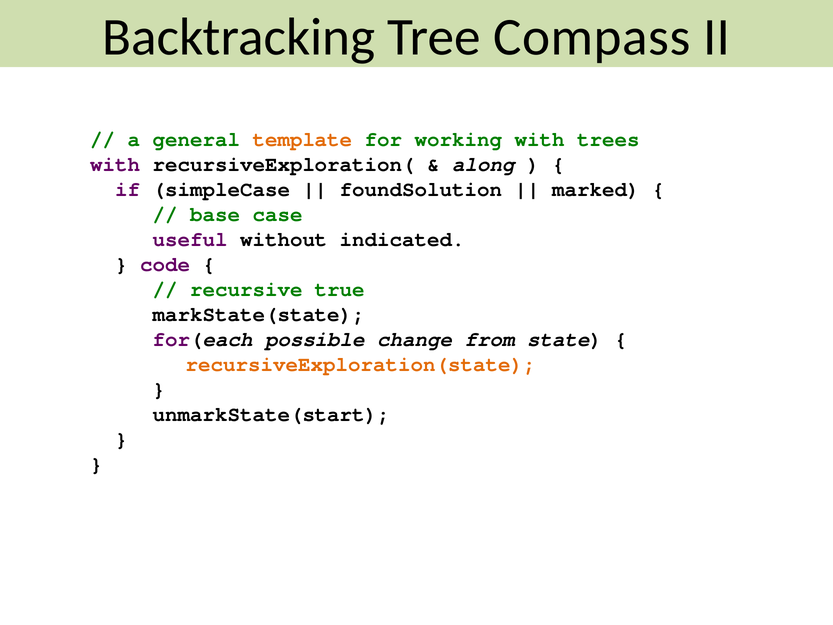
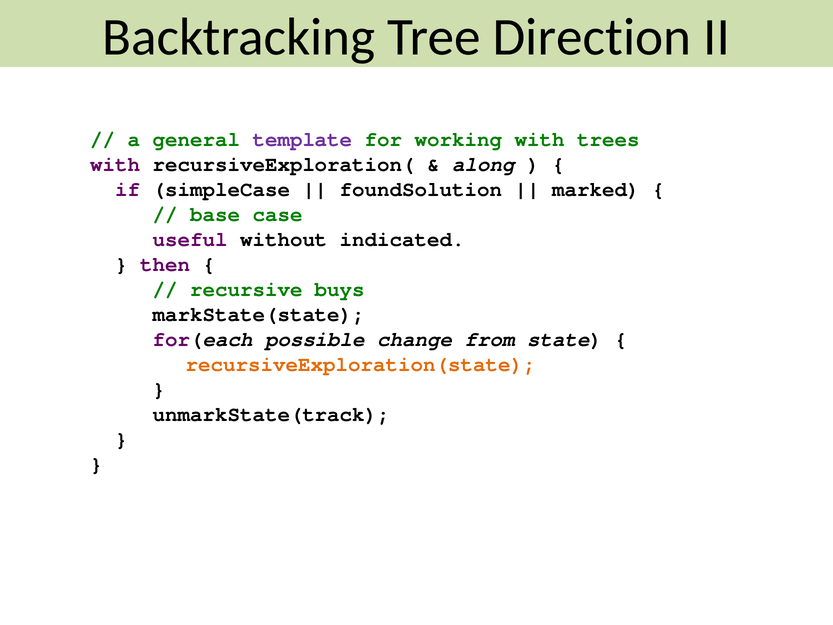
Compass: Compass -> Direction
template colour: orange -> purple
code: code -> then
true: true -> buys
unmarkState(start: unmarkState(start -> unmarkState(track
